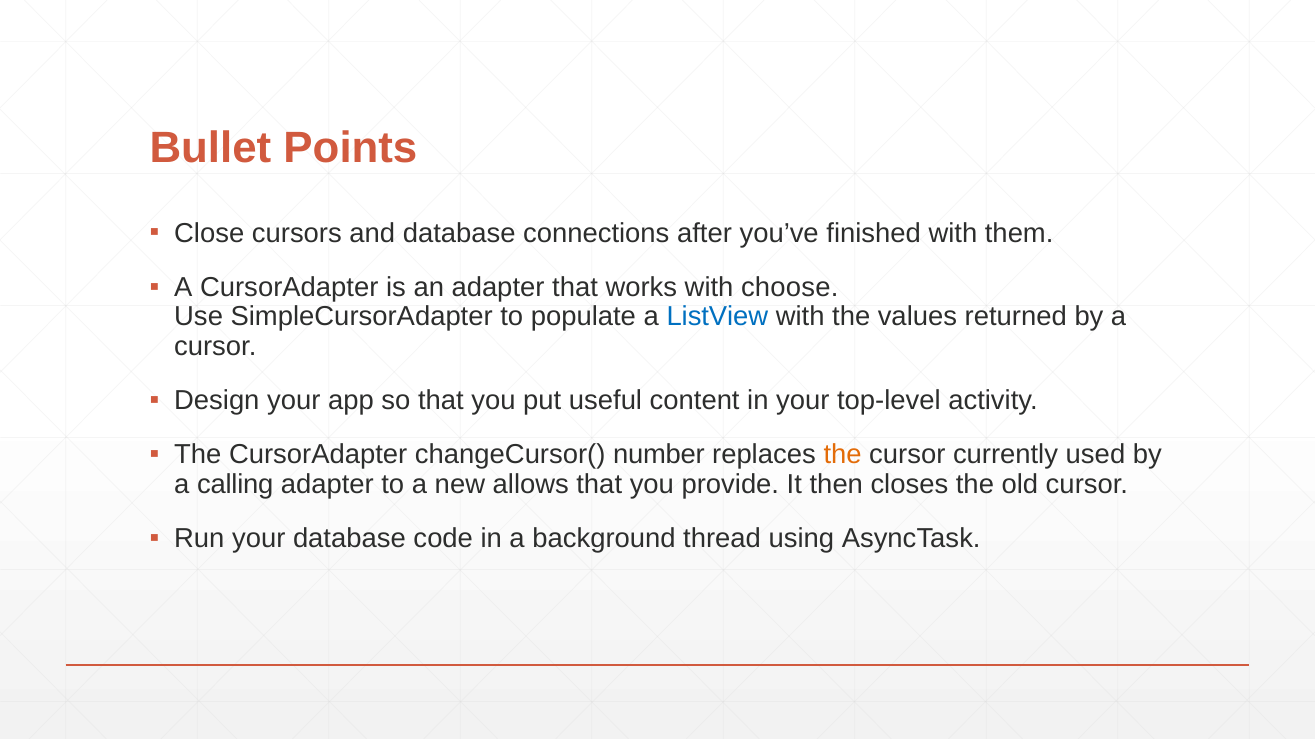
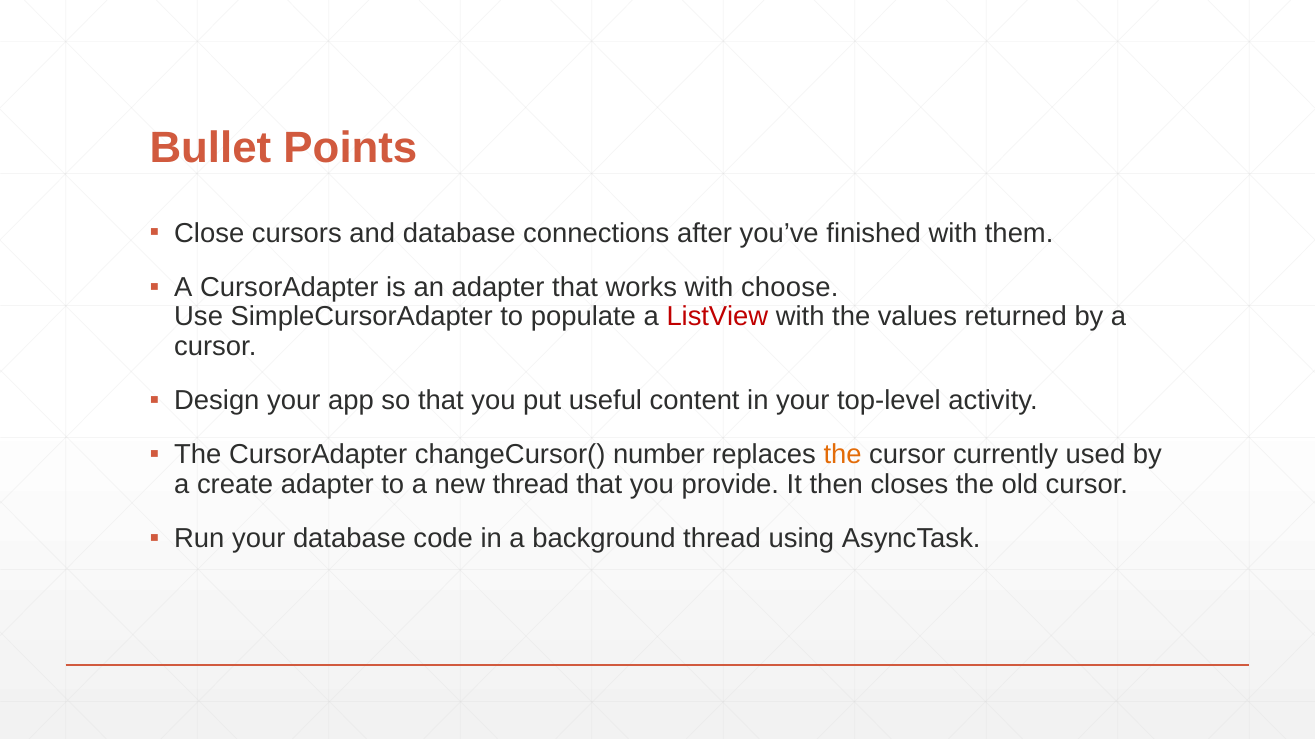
ListView colour: blue -> red
calling: calling -> create
new allows: allows -> thread
